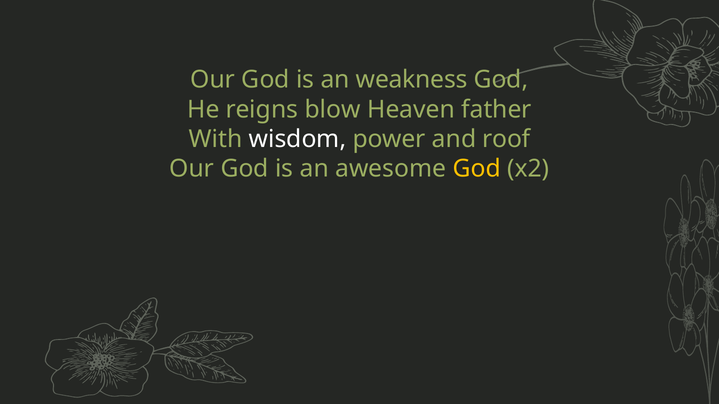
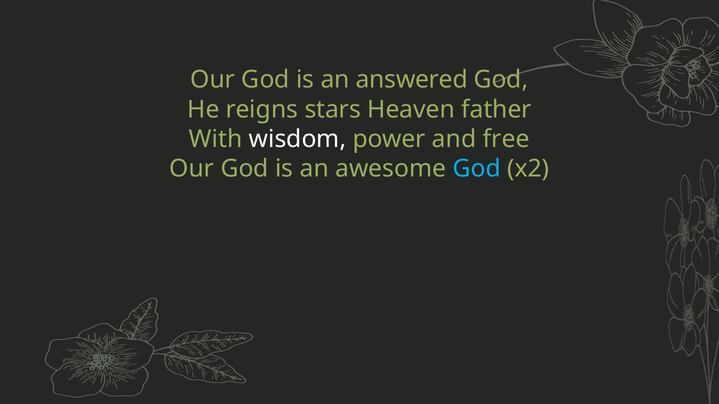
weakness: weakness -> answered
blow: blow -> stars
roof: roof -> free
God at (477, 169) colour: yellow -> light blue
